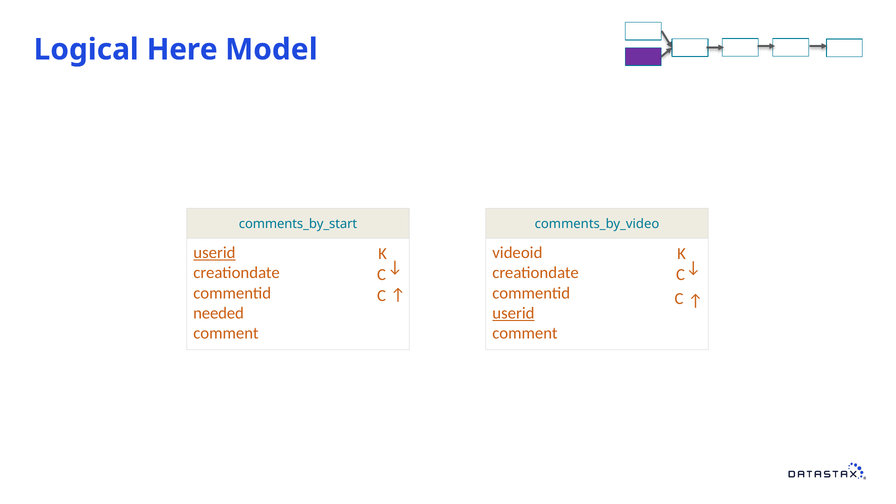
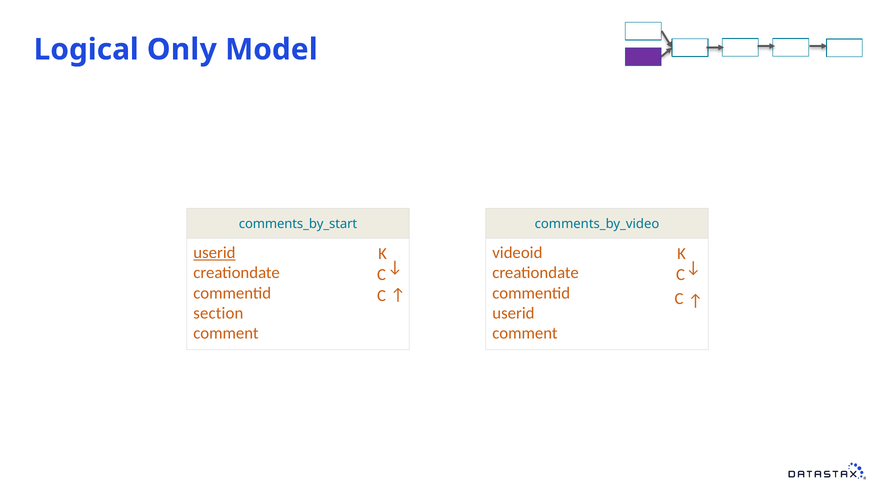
Here: Here -> Only
needed: needed -> section
userid at (513, 313) underline: present -> none
